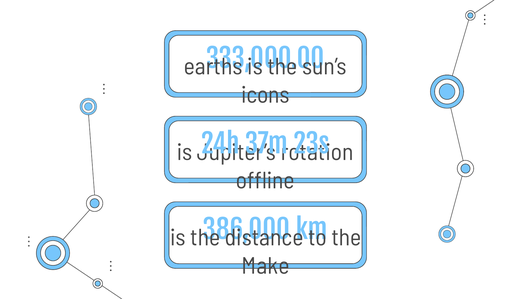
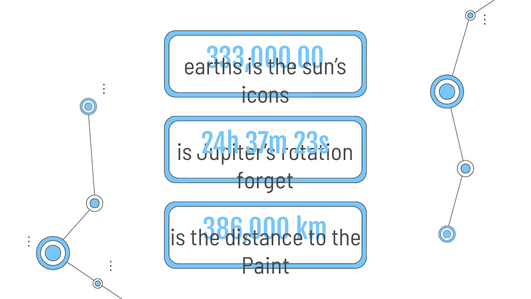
offline: offline -> forget
Make: Make -> Paint
